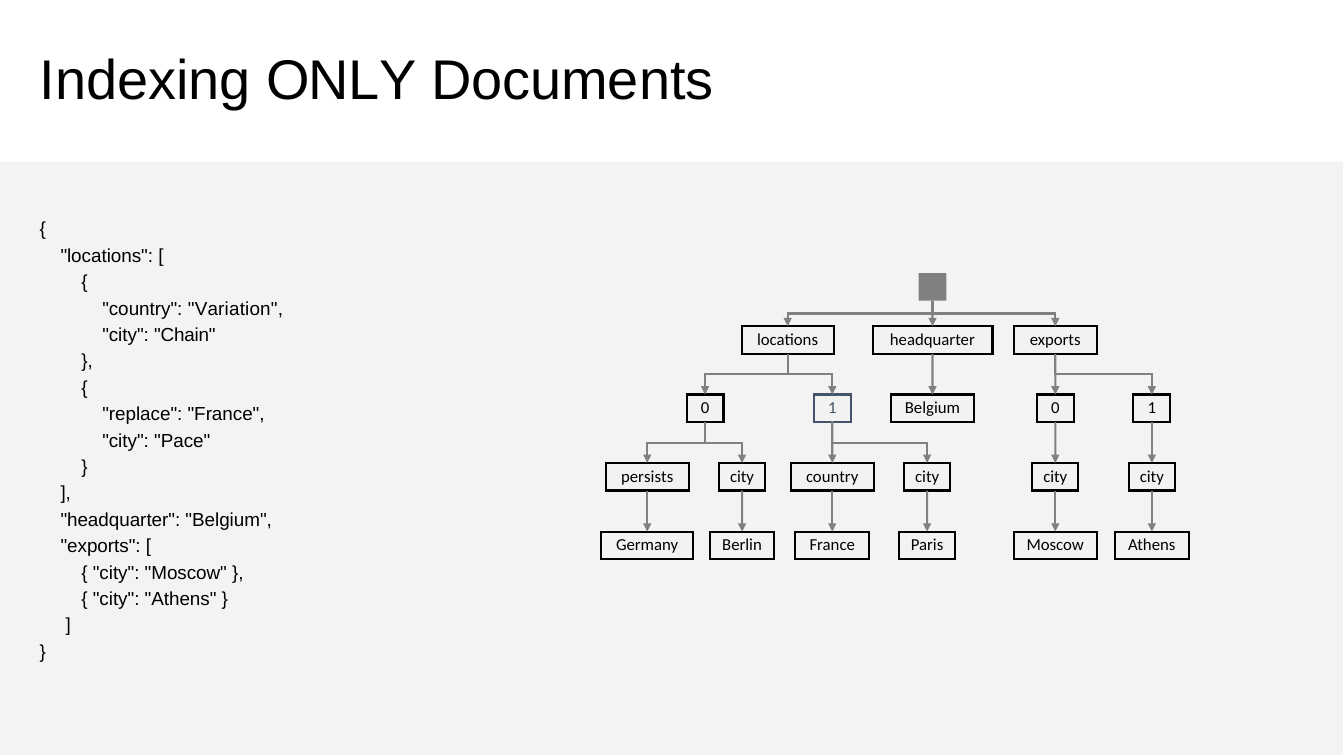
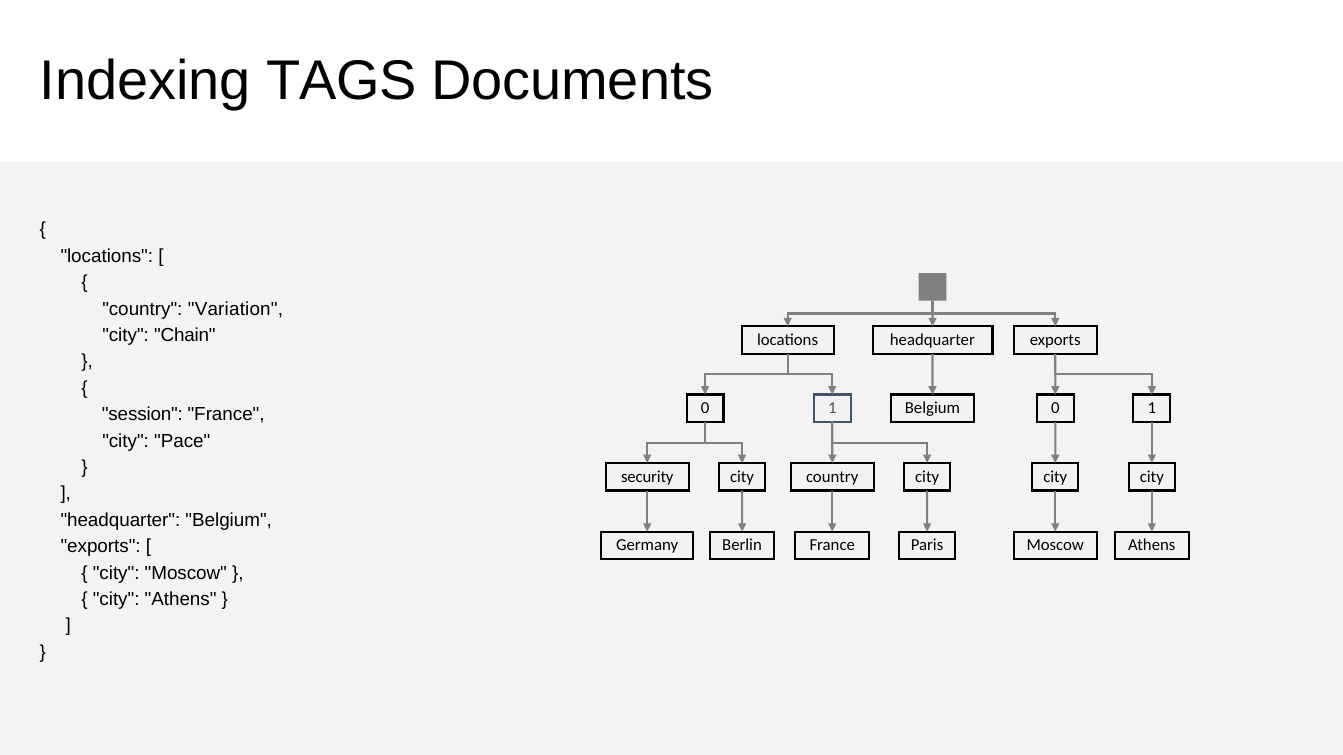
ONLY: ONLY -> TAGS
replace: replace -> session
persists: persists -> security
